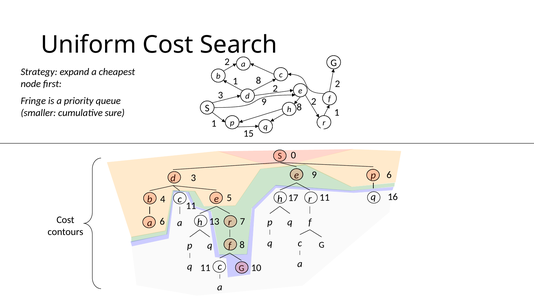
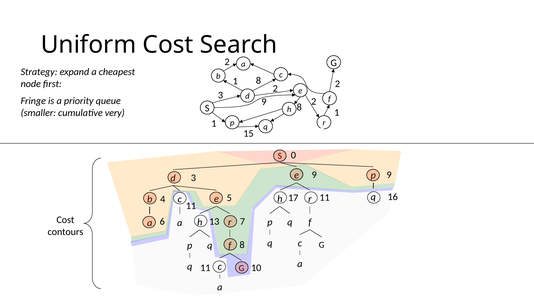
sure: sure -> very
9 6: 6 -> 9
